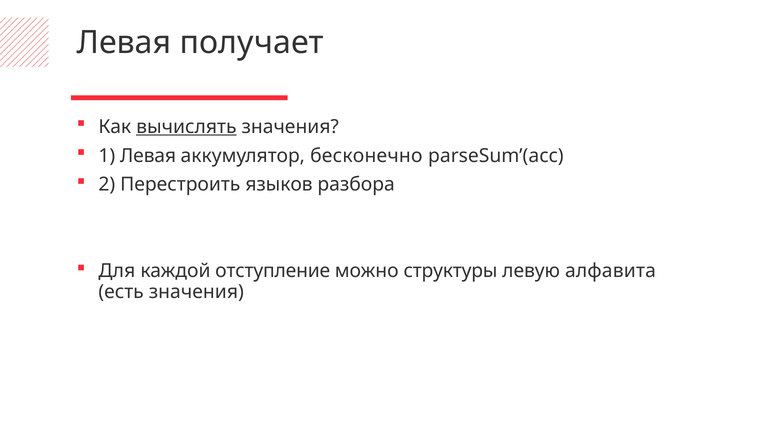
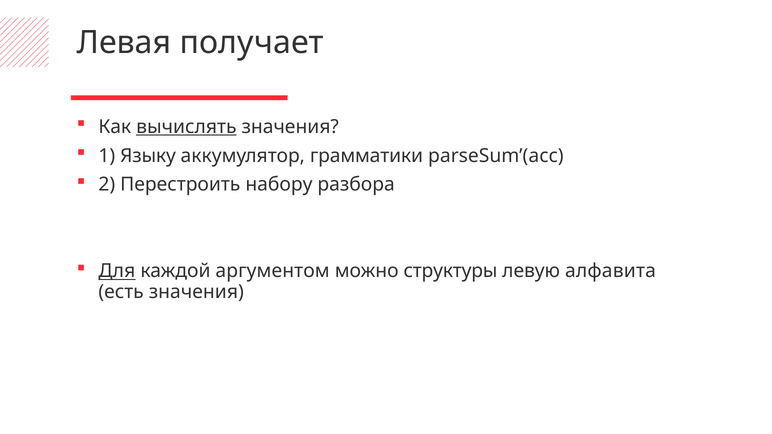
1 Левая: Левая -> Языку
бесконечно: бесконечно -> грамматики
языков: языков -> набору
Для underline: none -> present
отступление: отступление -> аргументом
